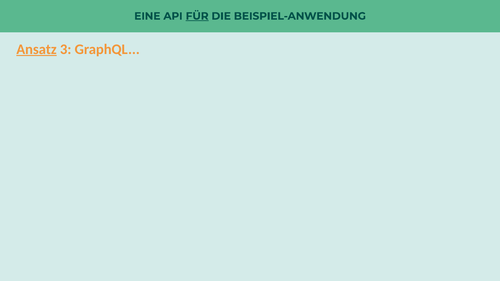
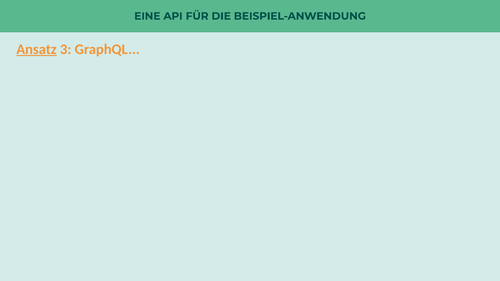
FÜR underline: present -> none
